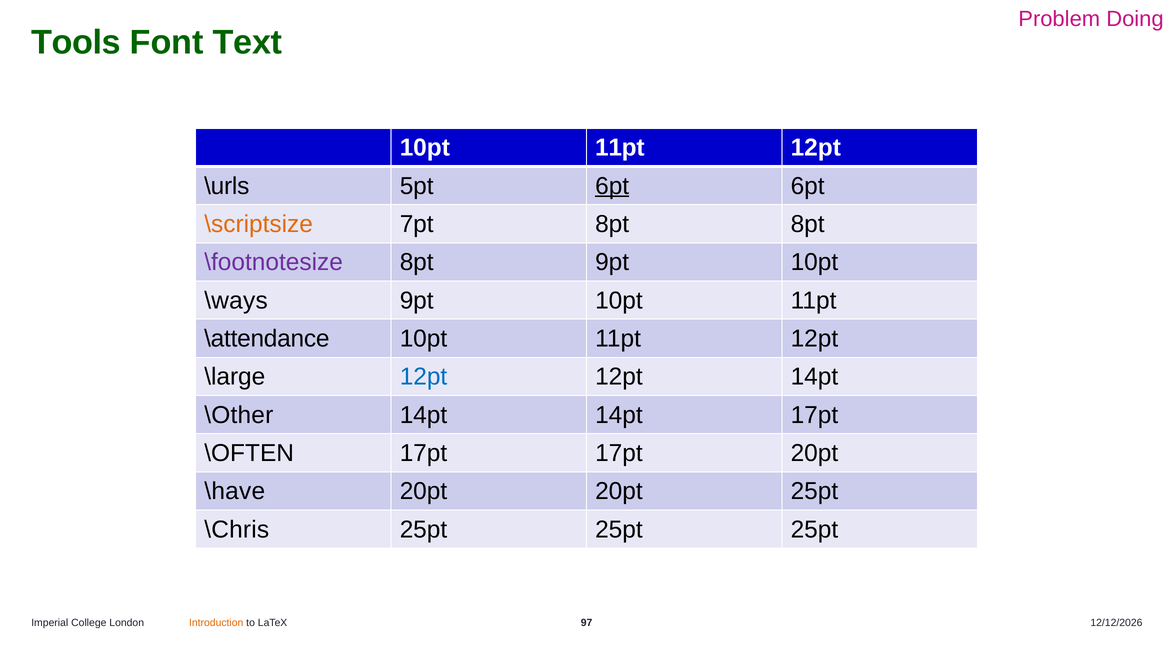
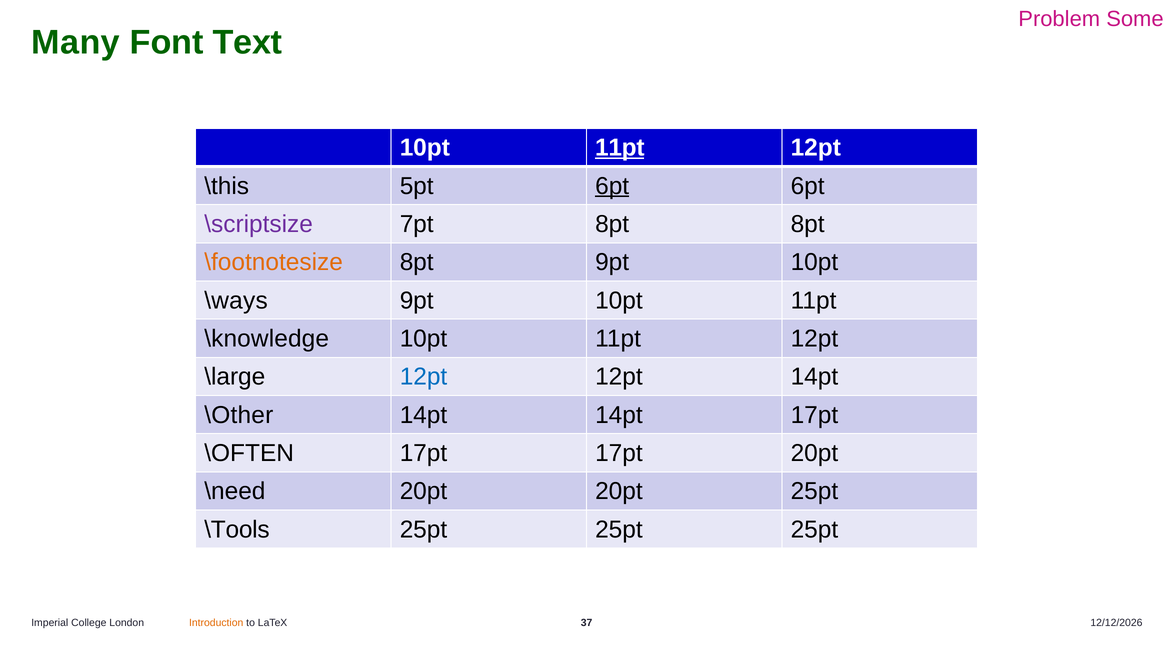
Doing: Doing -> Some
Tools: Tools -> Many
11pt at (620, 148) underline: none -> present
\urls: \urls -> \this
\scriptsize colour: orange -> purple
\footnotesize colour: purple -> orange
\attendance: \attendance -> \knowledge
\have: \have -> \need
\Chris: \Chris -> \Tools
97: 97 -> 37
